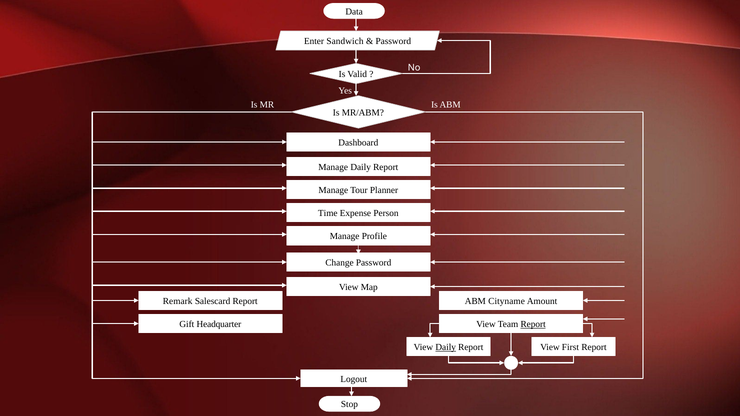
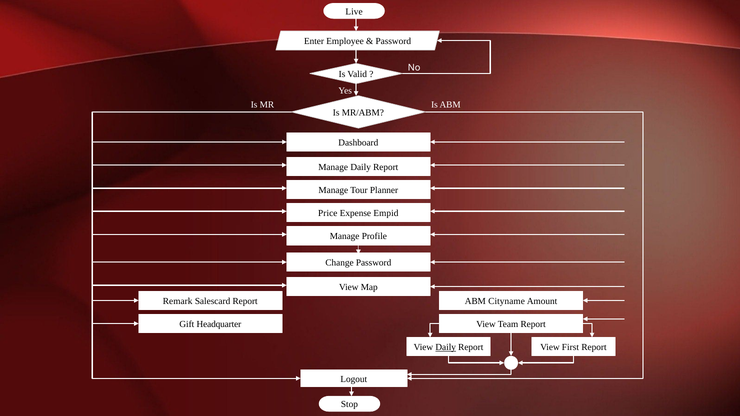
Data: Data -> Live
Sandwich: Sandwich -> Employee
Time: Time -> Price
Person: Person -> Empid
Report at (533, 324) underline: present -> none
